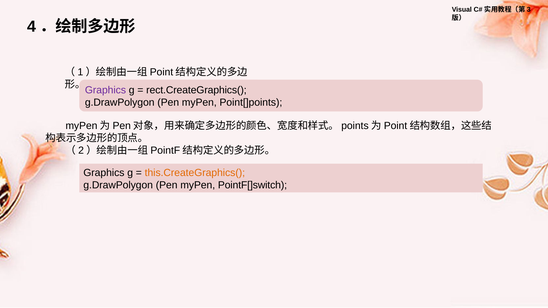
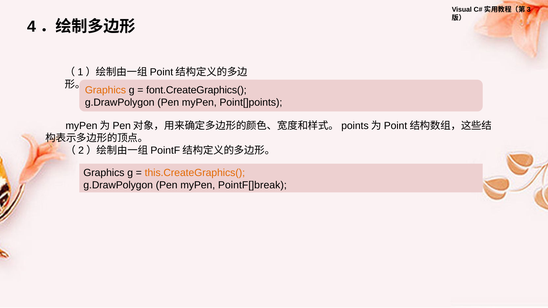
Graphics at (105, 90) colour: purple -> orange
rect.CreateGraphics(: rect.CreateGraphics( -> font.CreateGraphics(
PointF[]switch: PointF[]switch -> PointF[]break
